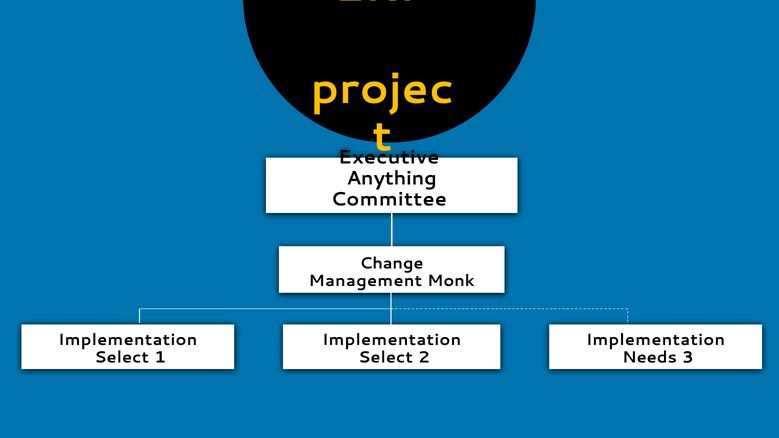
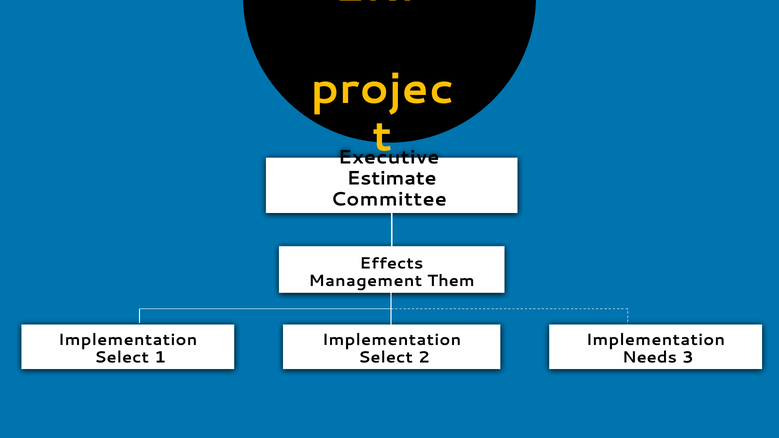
Anything: Anything -> Estimate
Change: Change -> Effects
Monk: Monk -> Them
